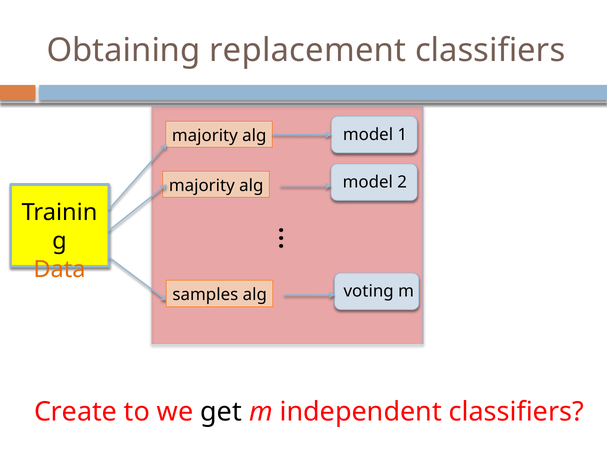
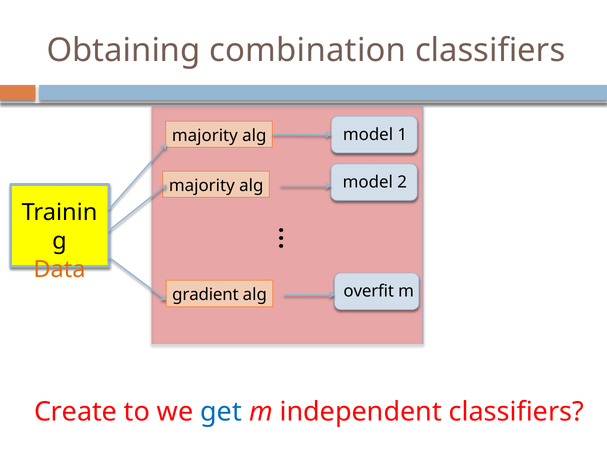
replacement: replacement -> combination
samples: samples -> gradient
voting: voting -> overfit
get colour: black -> blue
